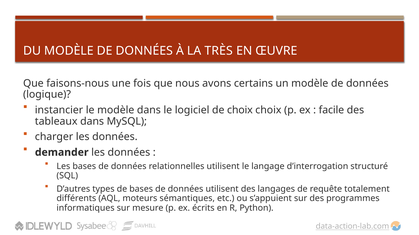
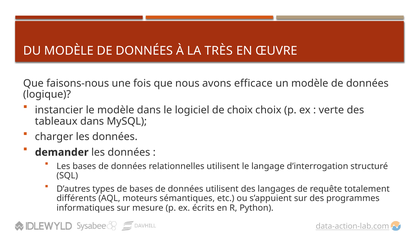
certains: certains -> efficace
facile: facile -> verte
